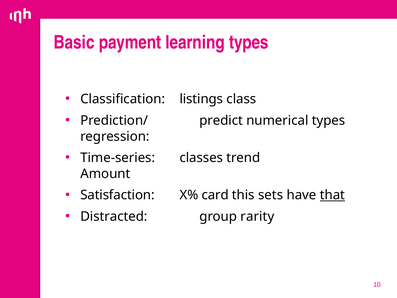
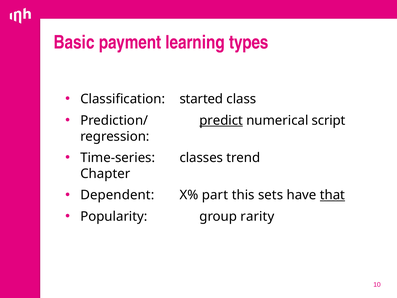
listings: listings -> started
predict underline: none -> present
numerical types: types -> script
Amount: Amount -> Chapter
Satisfaction: Satisfaction -> Dependent
card: card -> part
Distracted: Distracted -> Popularity
